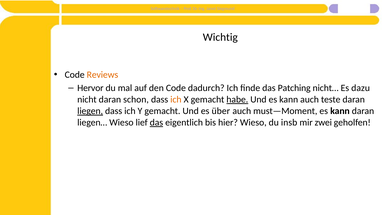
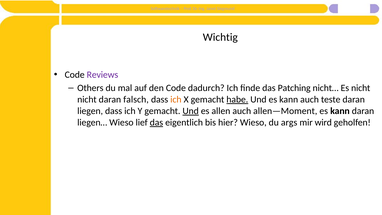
Reviews colour: orange -> purple
Hervor: Hervor -> Others
Es dazu: dazu -> nicht
schon: schon -> falsch
liegen underline: present -> none
Und at (191, 111) underline: none -> present
über: über -> allen
must—Moment: must—Moment -> allen—Moment
insb: insb -> args
zwei: zwei -> wird
